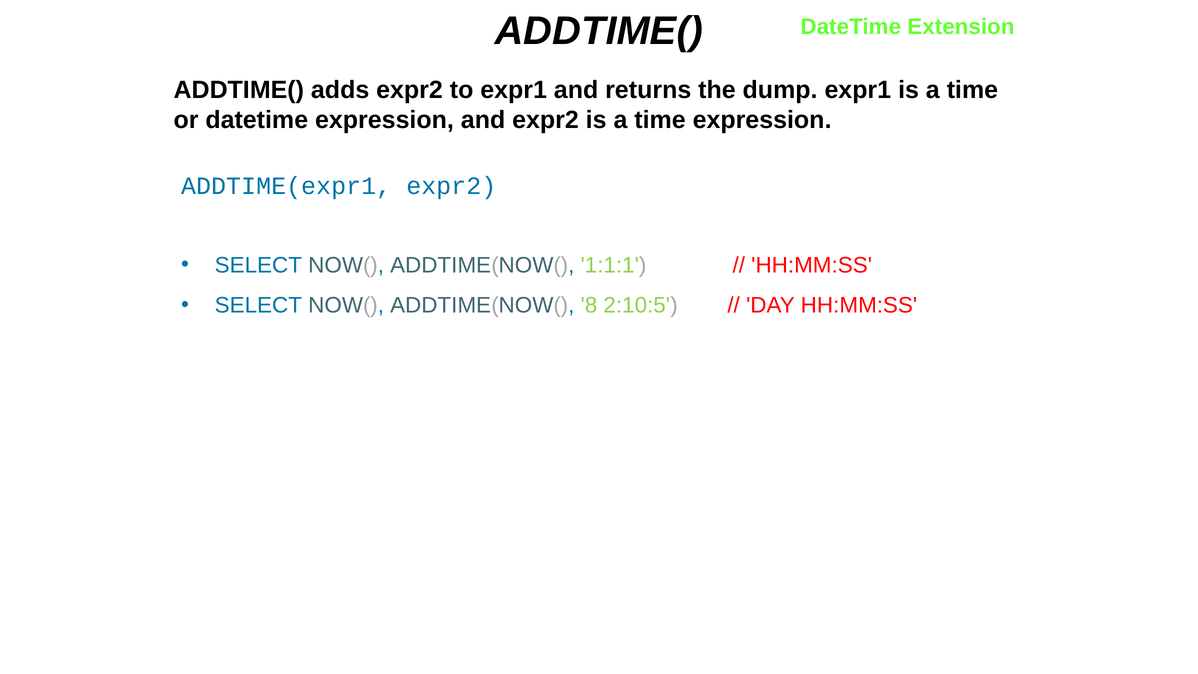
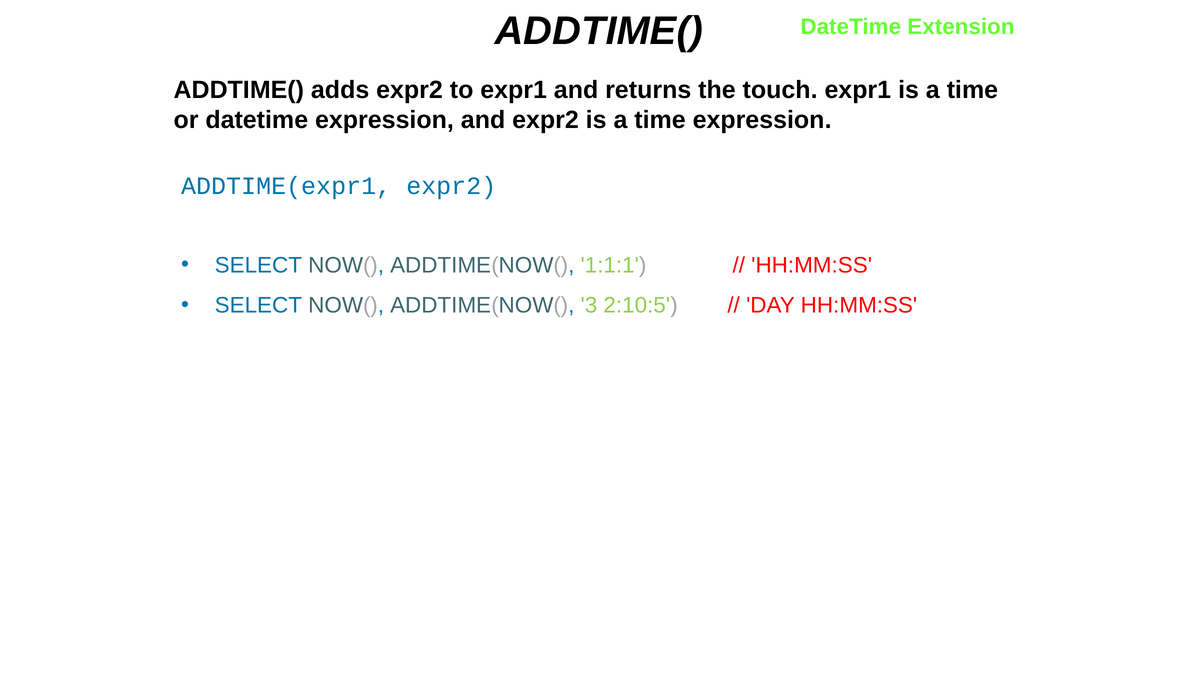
dump: dump -> touch
8: 8 -> 3
